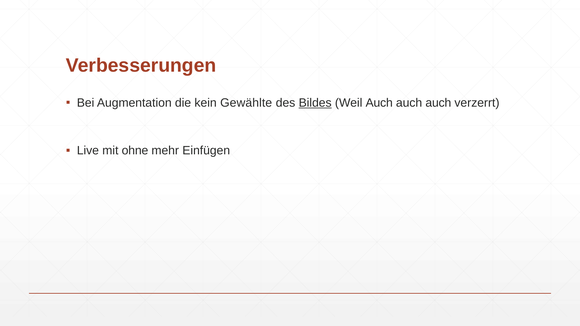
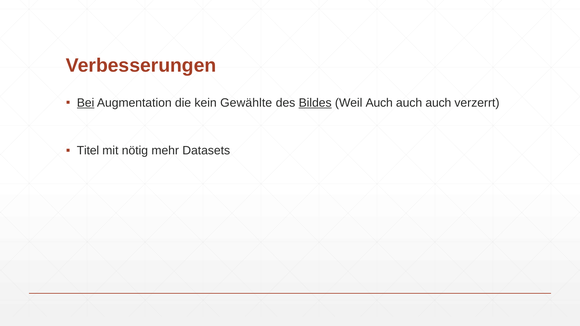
Bei underline: none -> present
Live: Live -> Titel
ohne: ohne -> nötig
Einfügen: Einfügen -> Datasets
